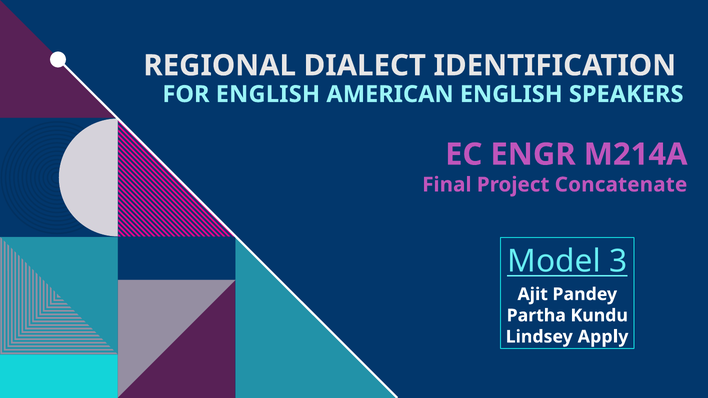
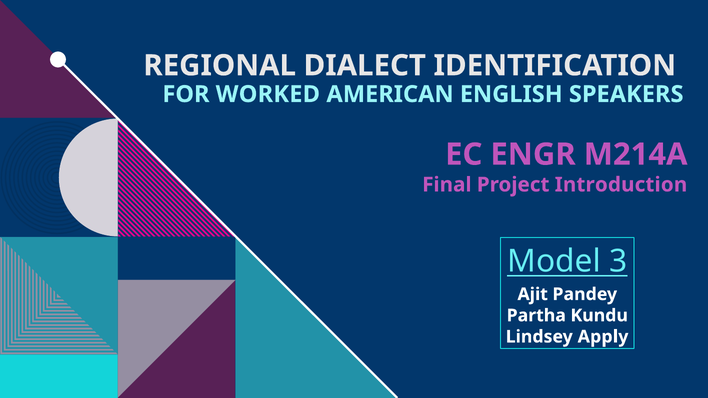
FOR ENGLISH: ENGLISH -> WORKED
Concatenate: Concatenate -> Introduction
